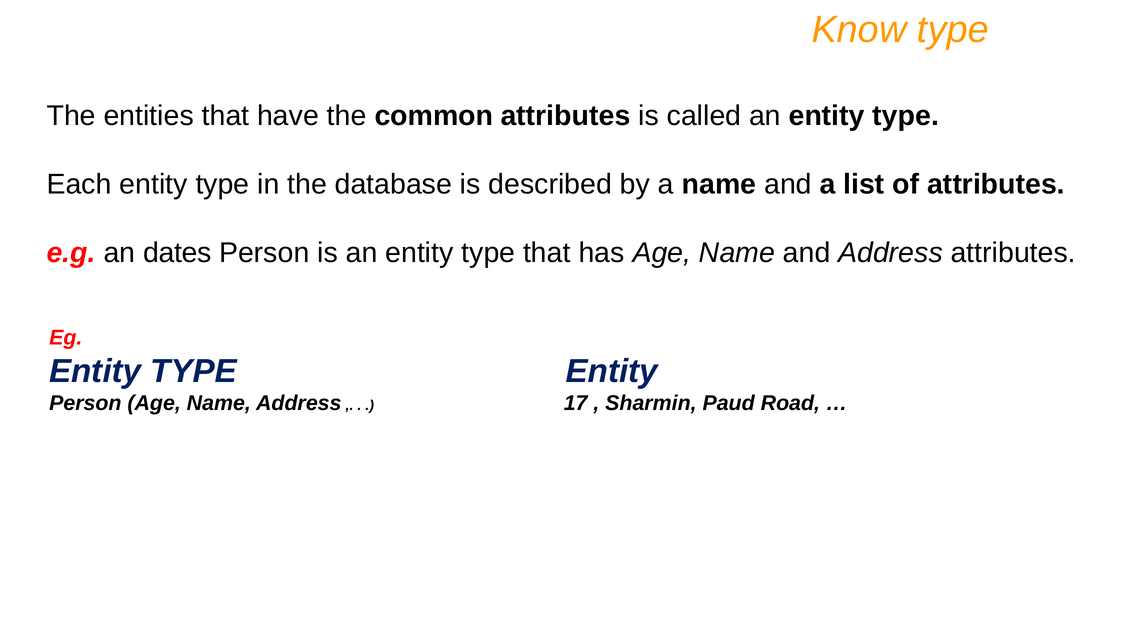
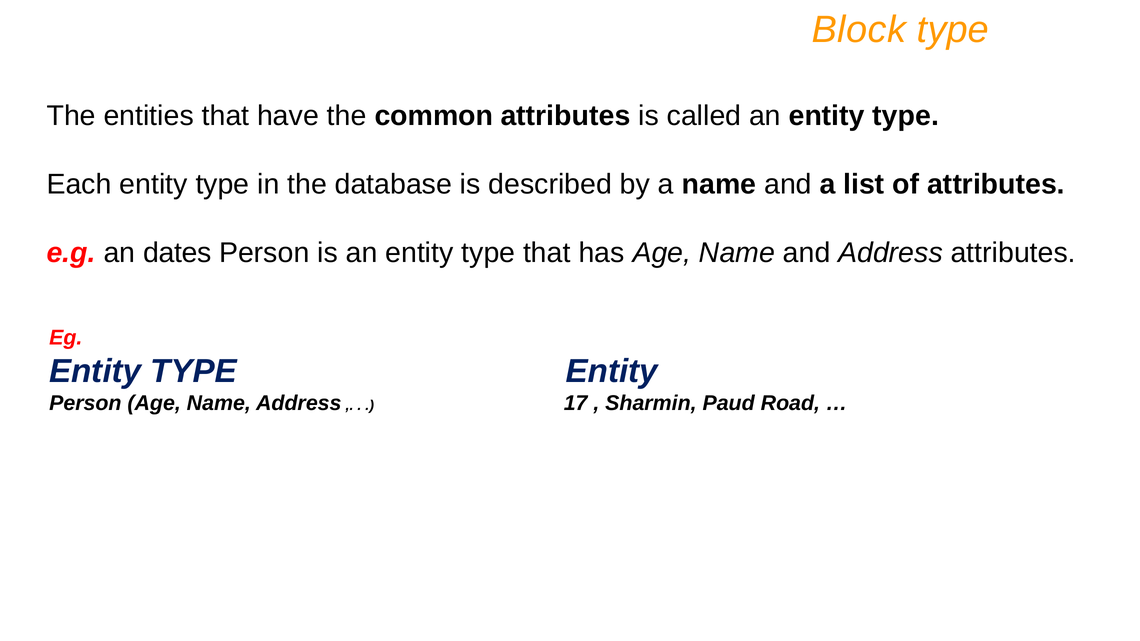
Know: Know -> Block
